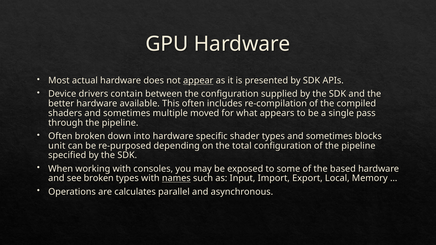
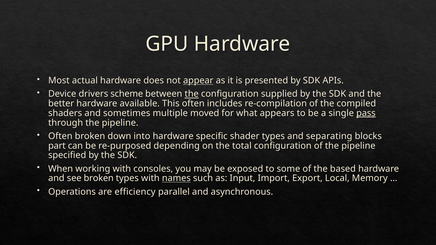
contain: contain -> scheme
the at (192, 94) underline: none -> present
pass underline: none -> present
types and sometimes: sometimes -> separating
unit: unit -> part
calculates: calculates -> efficiency
